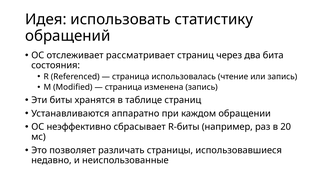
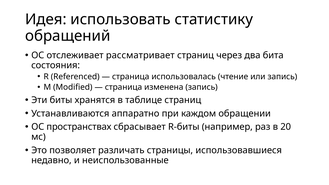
неэффективно: неэффективно -> пространствах
